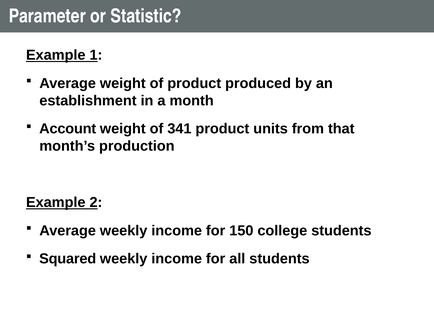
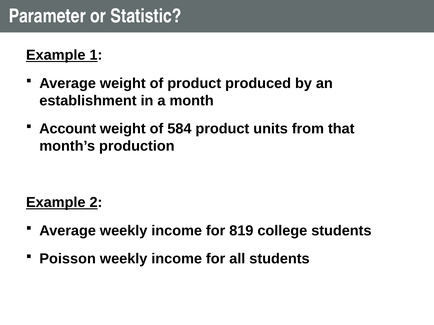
341: 341 -> 584
150: 150 -> 819
Squared: Squared -> Poisson
